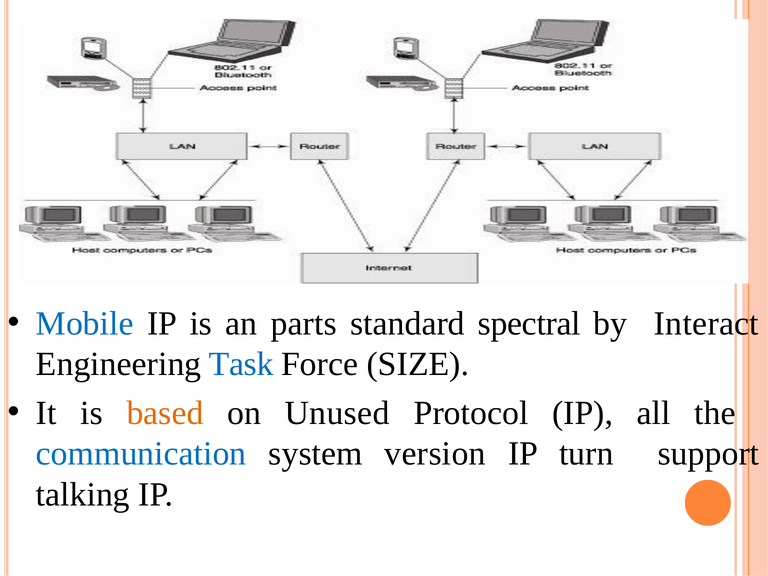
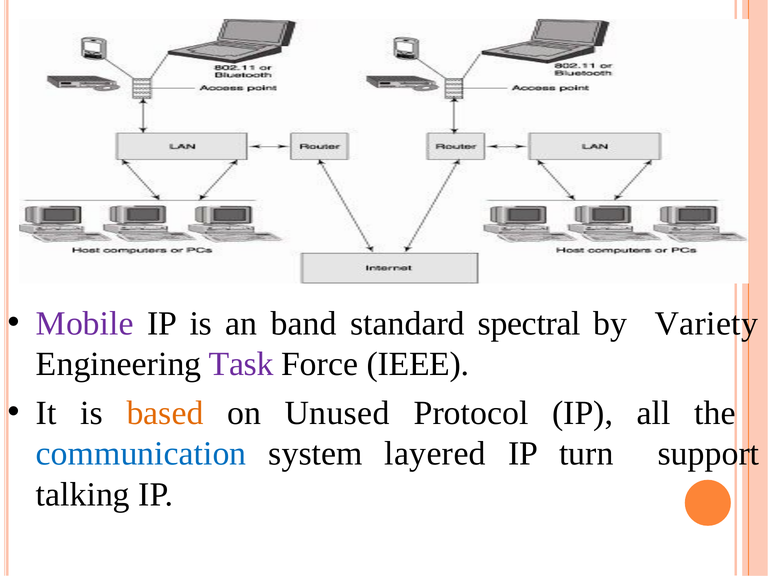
Mobile colour: blue -> purple
parts: parts -> band
Interact: Interact -> Variety
Task colour: blue -> purple
SIZE: SIZE -> IEEE
version: version -> layered
